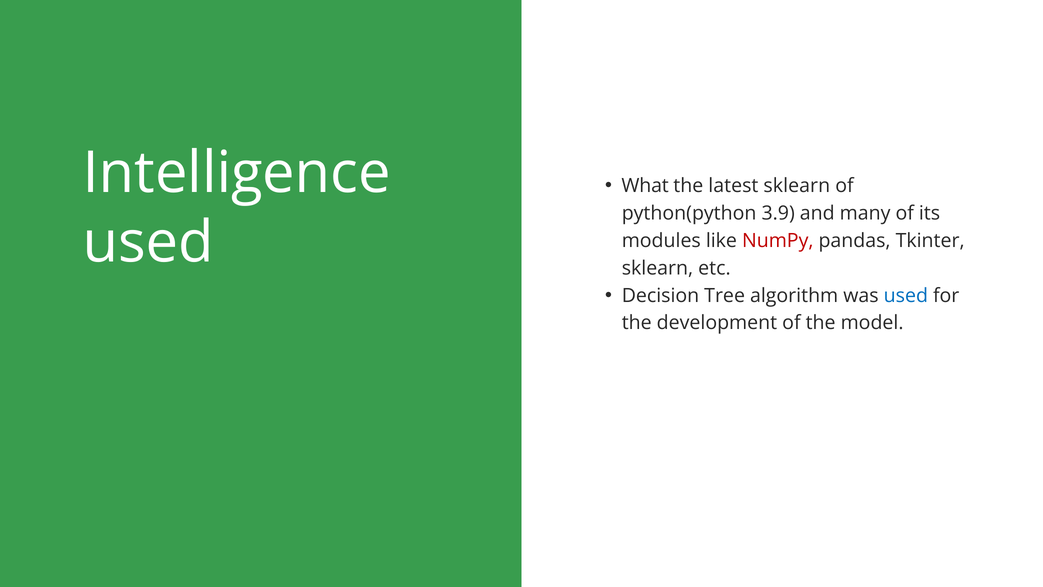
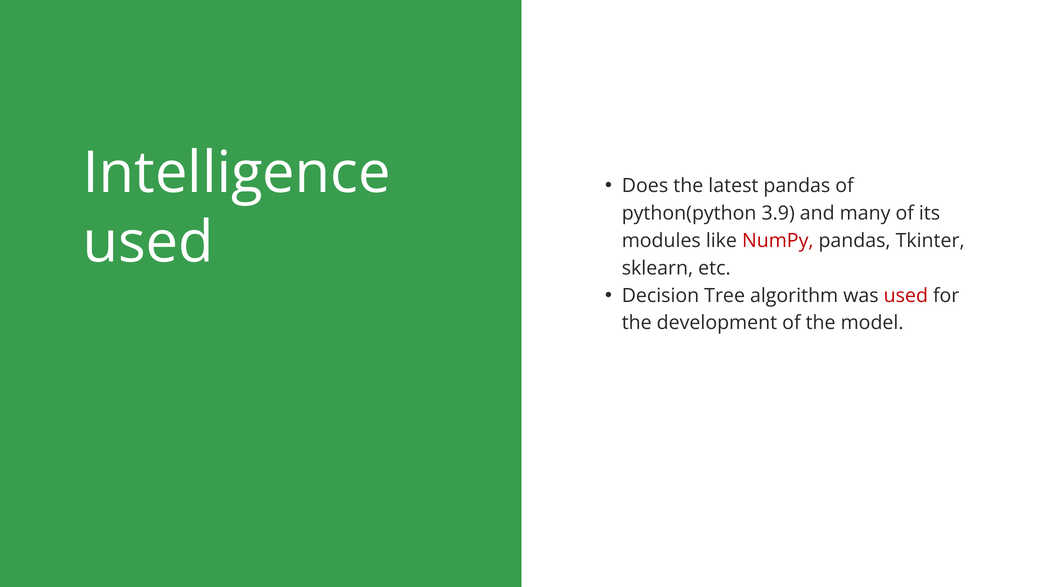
What: What -> Does
latest sklearn: sklearn -> pandas
used at (906, 295) colour: blue -> red
